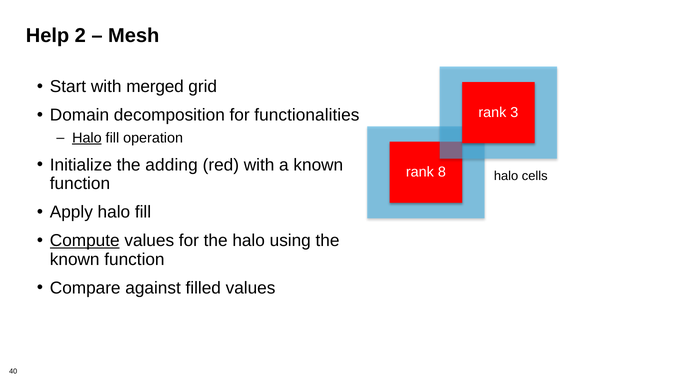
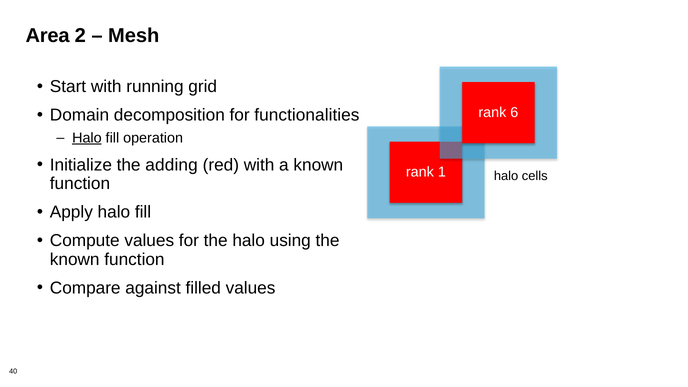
Help: Help -> Area
merged: merged -> running
3: 3 -> 6
8: 8 -> 1
Compute underline: present -> none
